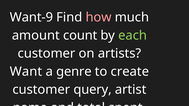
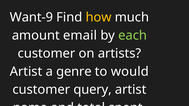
how colour: pink -> yellow
count: count -> email
Want at (26, 72): Want -> Artist
create: create -> would
